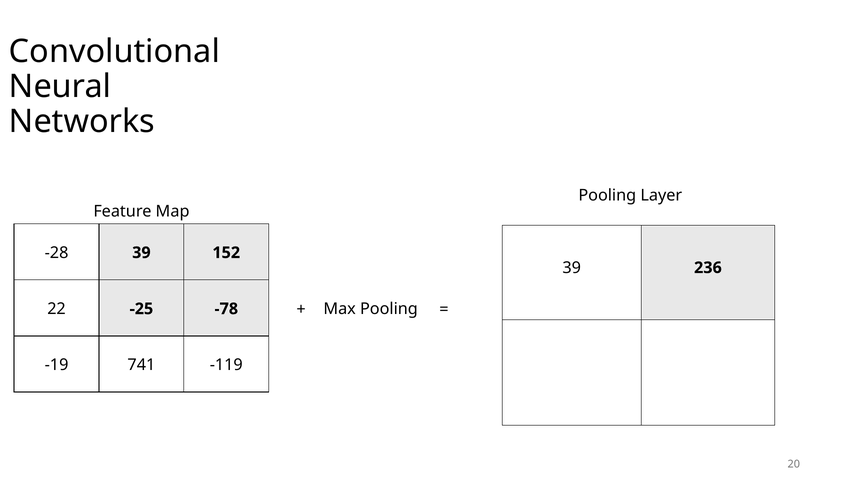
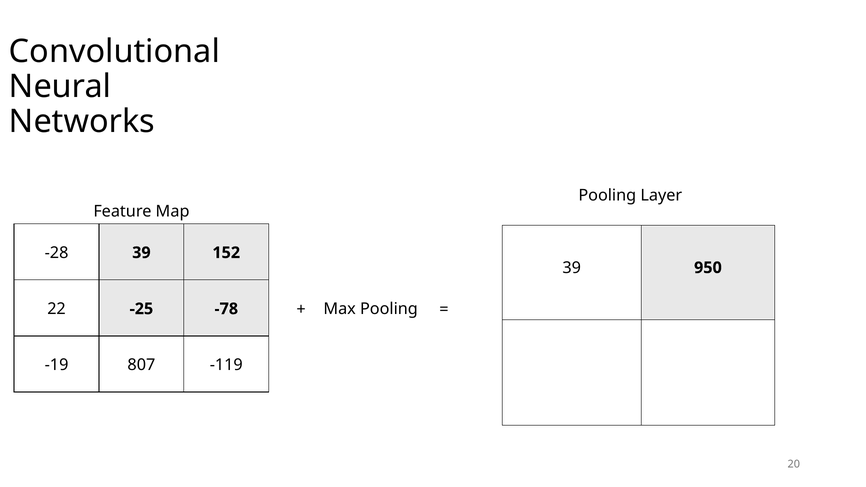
236: 236 -> 950
741: 741 -> 807
